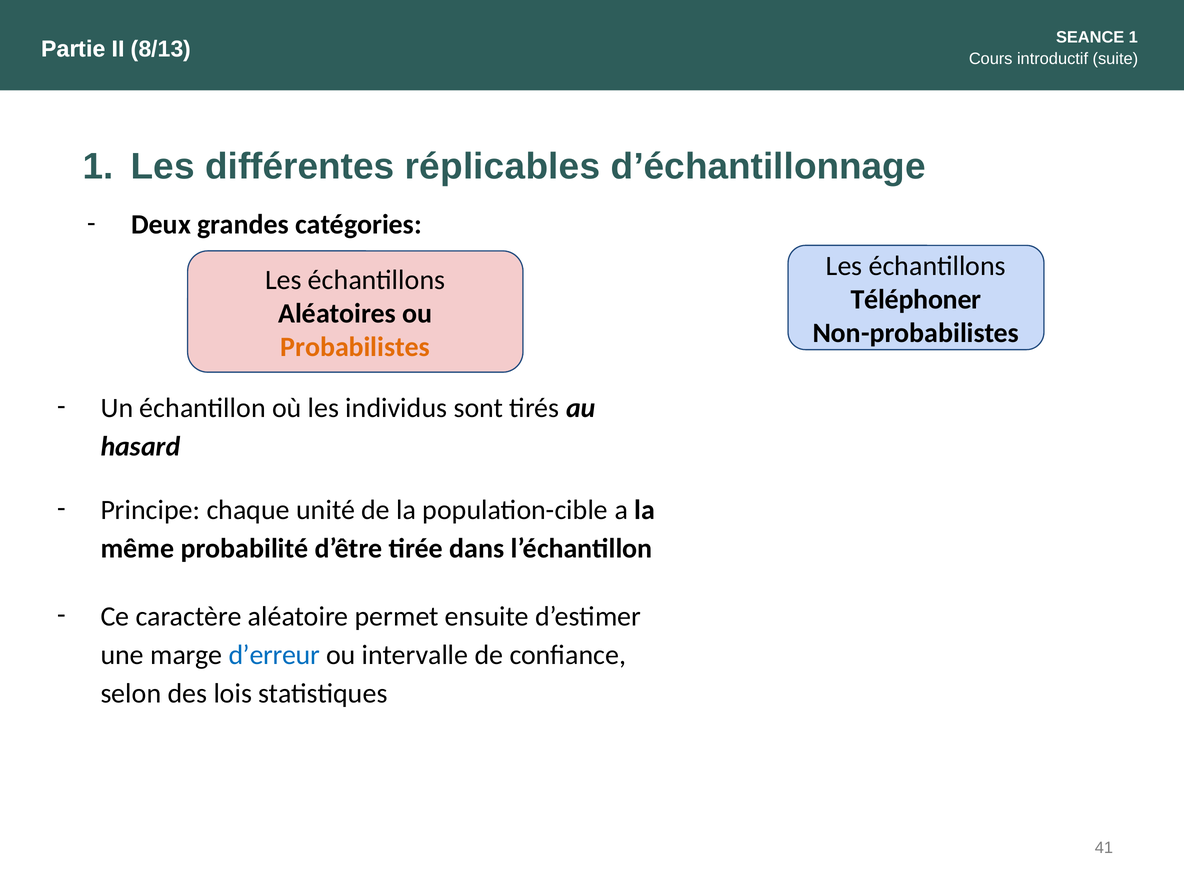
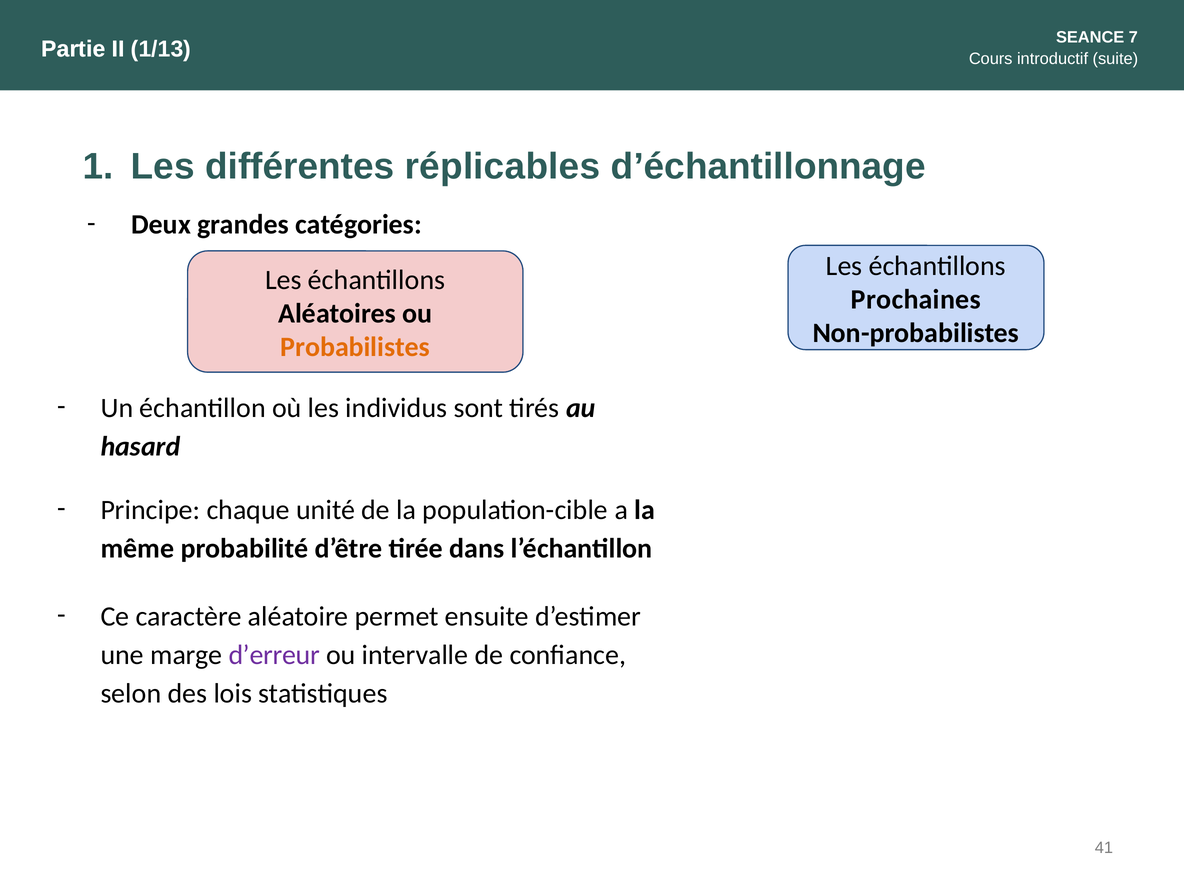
SEANCE 1: 1 -> 7
8/13: 8/13 -> 1/13
Téléphoner: Téléphoner -> Prochaines
d’erreur colour: blue -> purple
